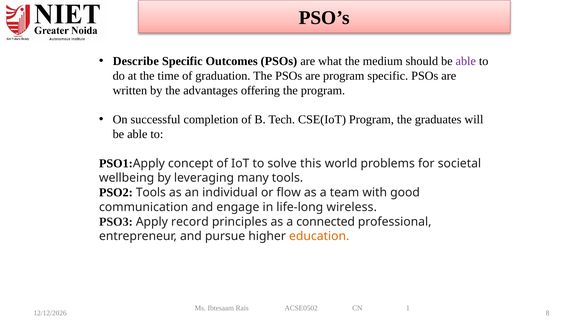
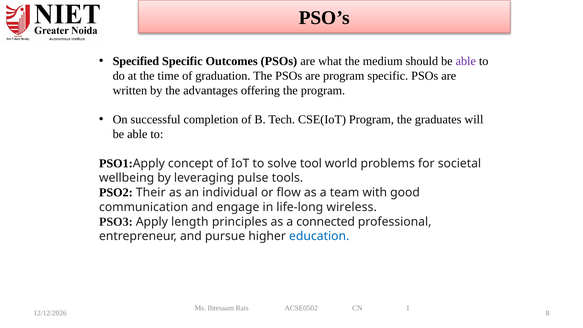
Describe: Describe -> Specified
this: this -> tool
many: many -> pulse
PSO2 Tools: Tools -> Their
record: record -> length
education colour: orange -> blue
